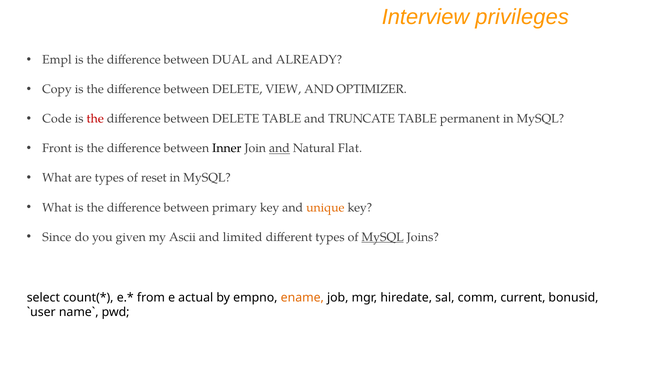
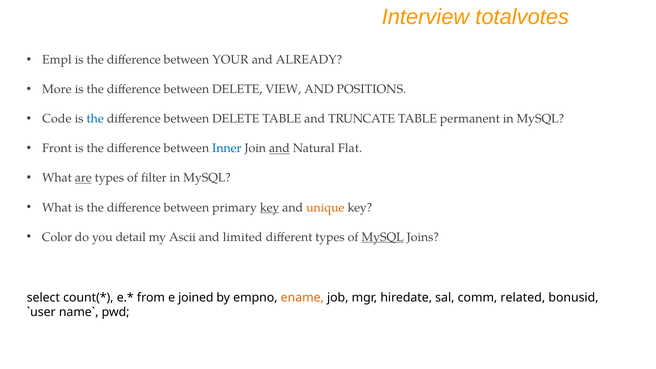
privileges: privileges -> totalvotes
DUAL: DUAL -> YOUR
Copy: Copy -> More
OPTIMIZER: OPTIMIZER -> POSITIONS
the at (95, 119) colour: red -> blue
Inner colour: black -> blue
are underline: none -> present
reset: reset -> filter
key at (270, 207) underline: none -> present
Since: Since -> Color
given: given -> detail
actual: actual -> joined
current: current -> related
